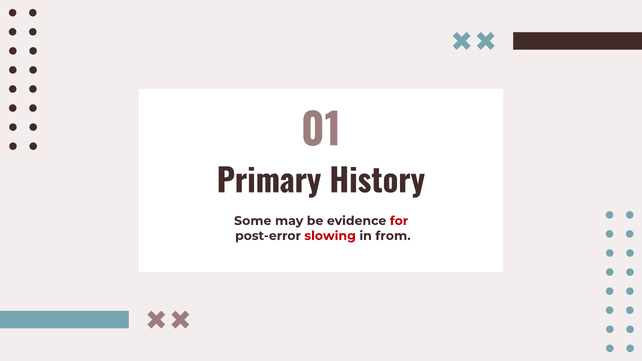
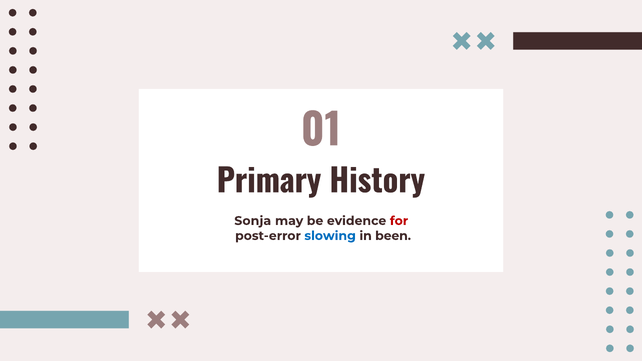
Some: Some -> Sonja
slowing colour: red -> blue
from: from -> been
